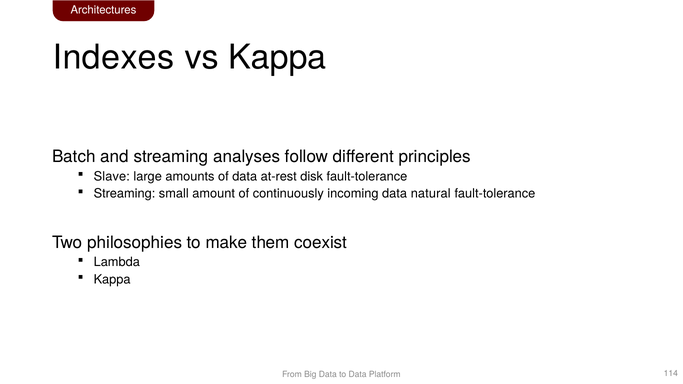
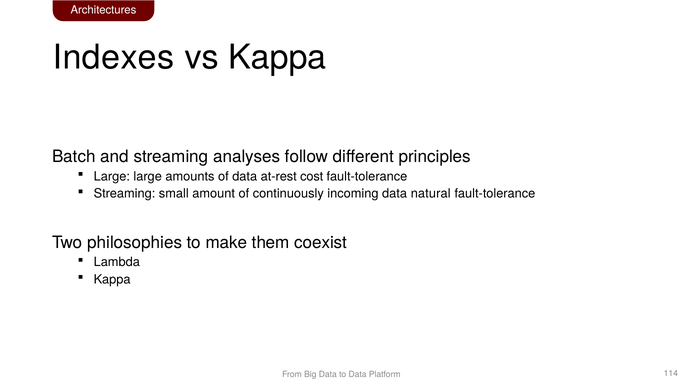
Slave at (112, 176): Slave -> Large
disk: disk -> cost
